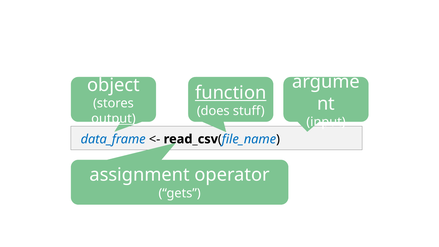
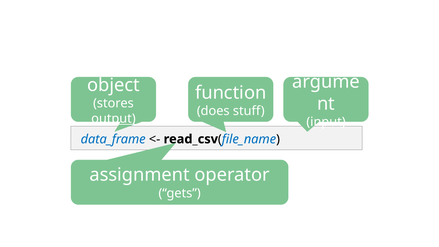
function underline: present -> none
